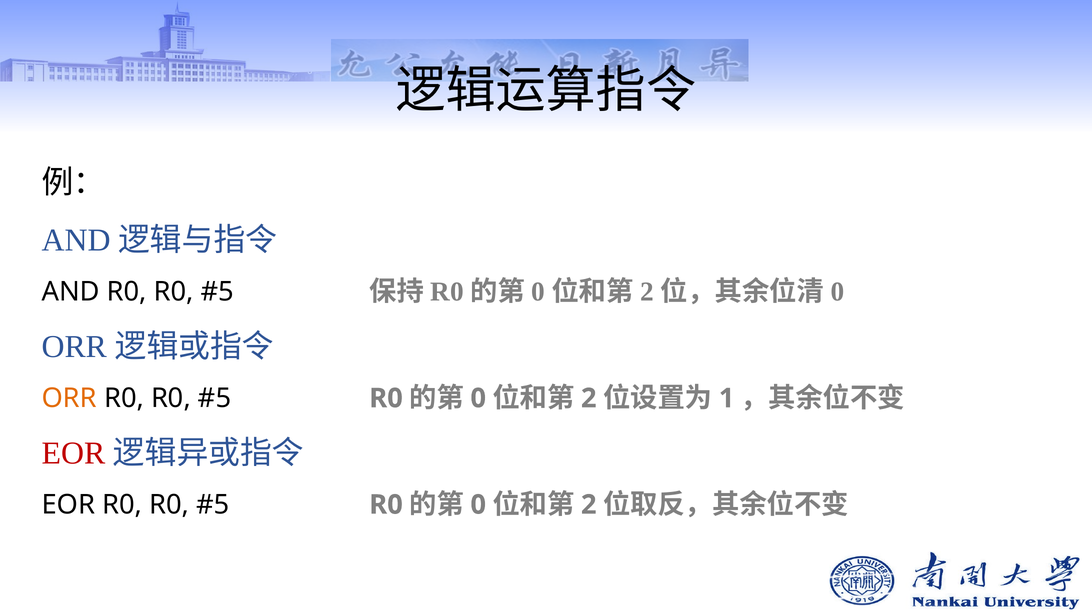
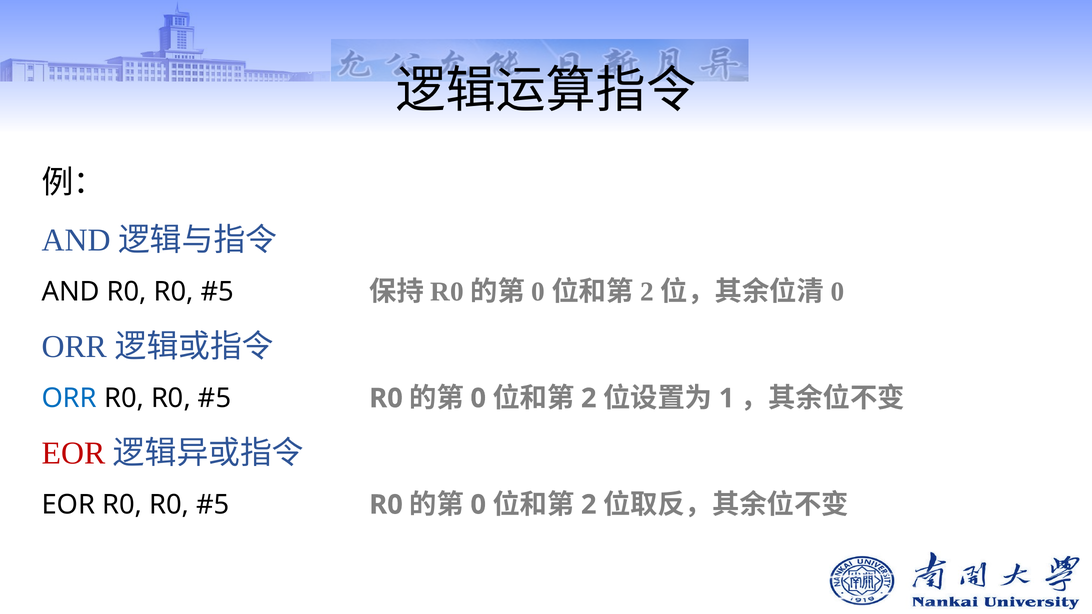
ORR at (69, 398) colour: orange -> blue
